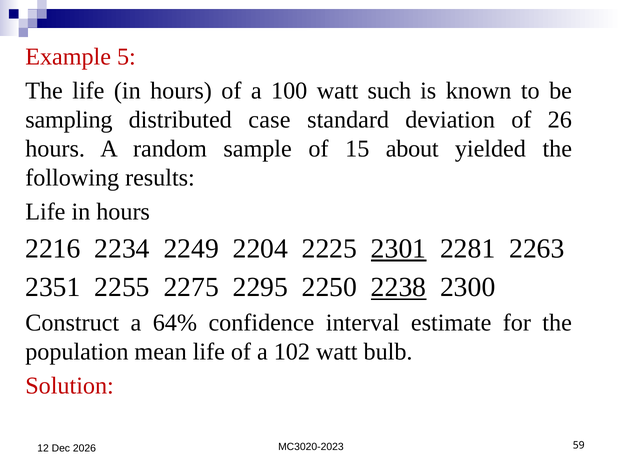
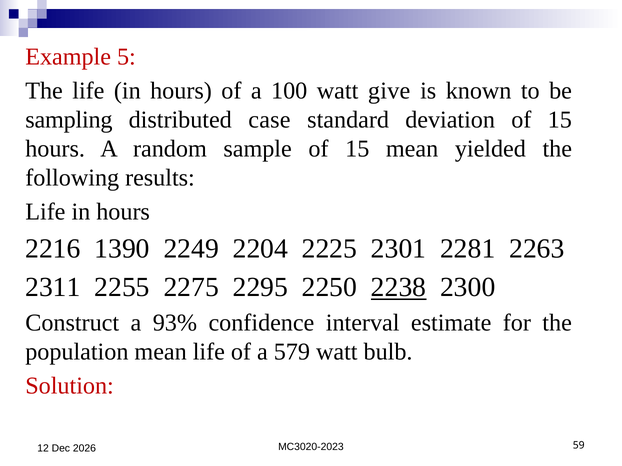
such: such -> give
deviation of 26: 26 -> 15
15 about: about -> mean
2234: 2234 -> 1390
2301 underline: present -> none
2351: 2351 -> 2311
64%: 64% -> 93%
102: 102 -> 579
